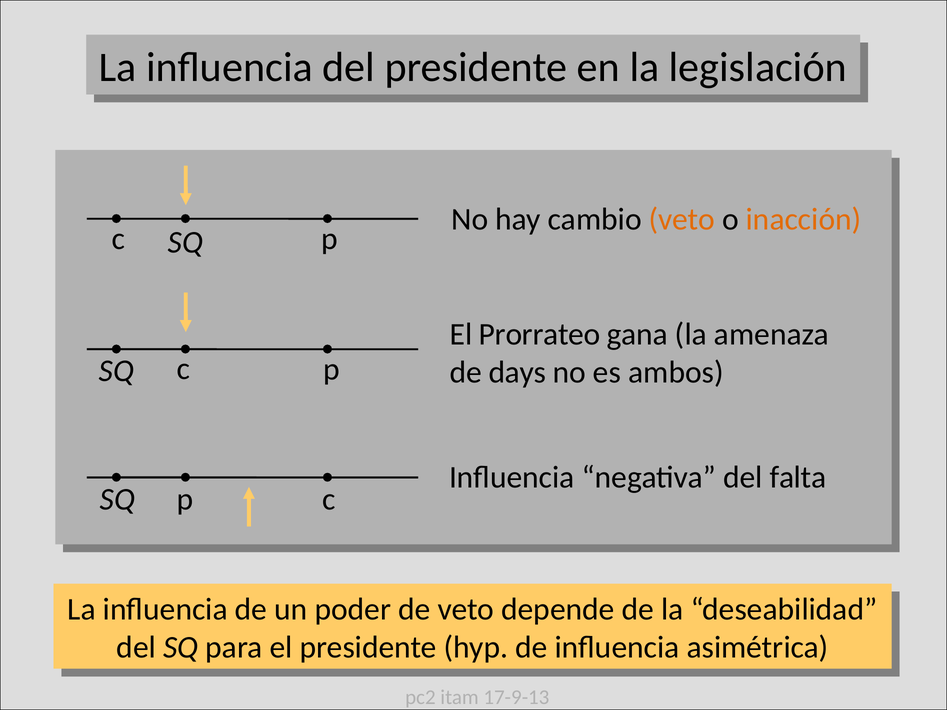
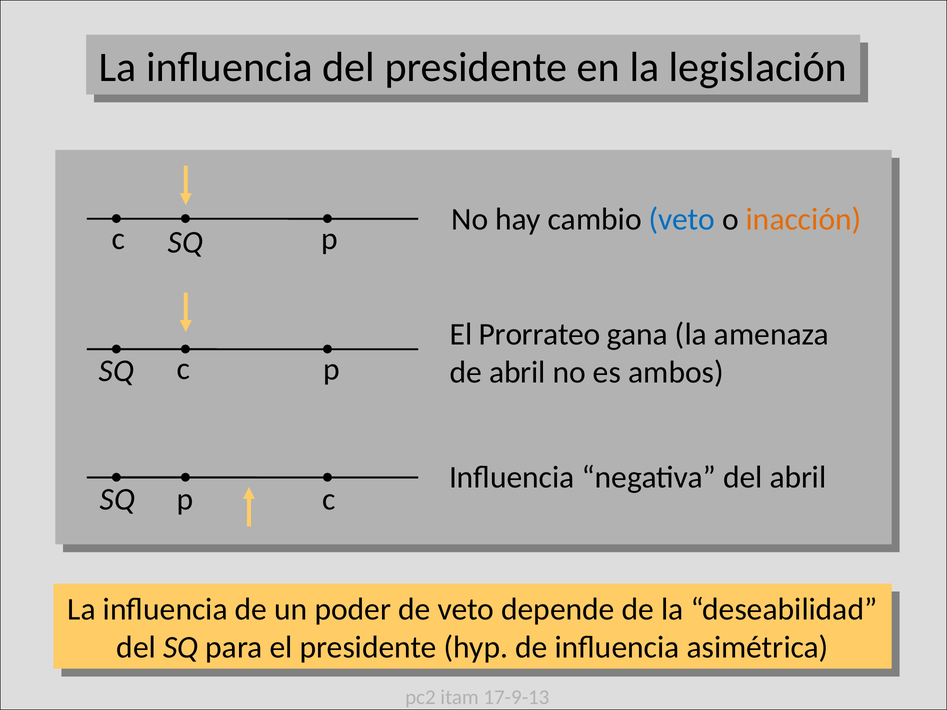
veto at (682, 219) colour: orange -> blue
de days: days -> abril
del falta: falta -> abril
